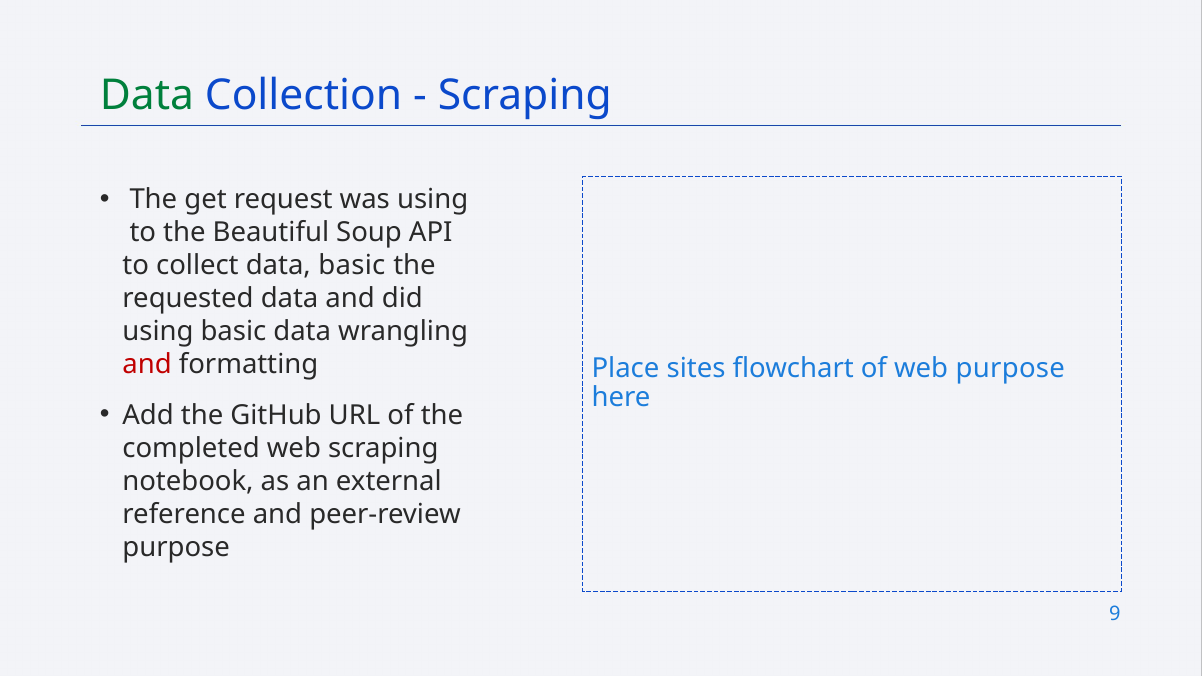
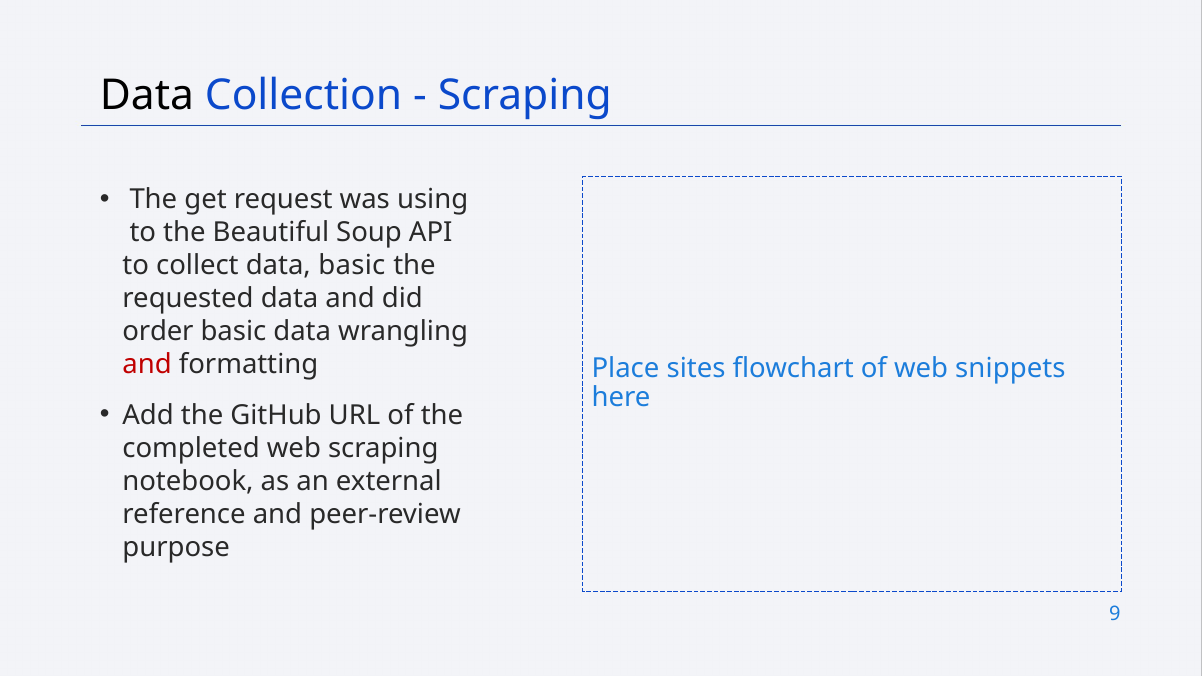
Data at (147, 95) colour: green -> black
using at (158, 332): using -> order
web purpose: purpose -> snippets
